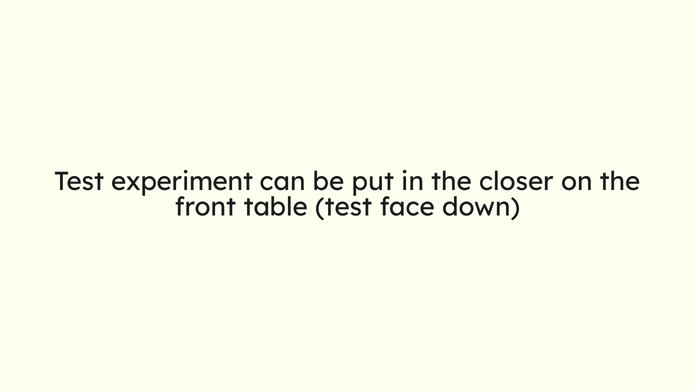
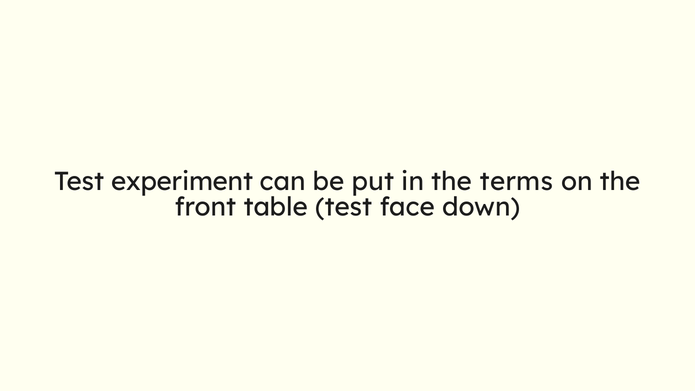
closer: closer -> terms
